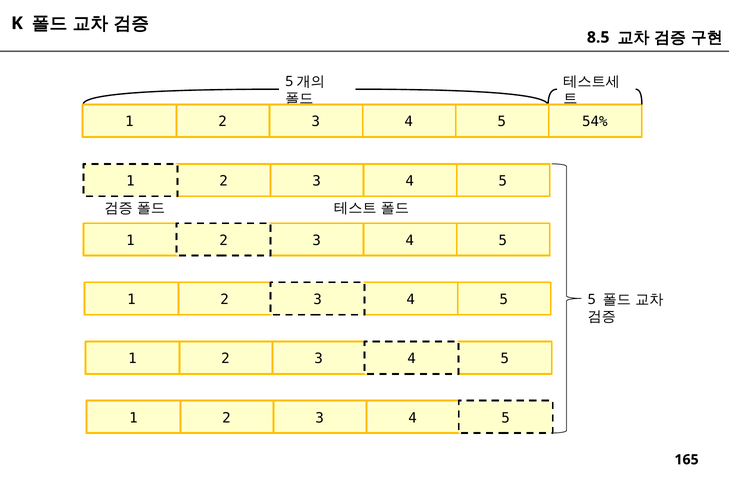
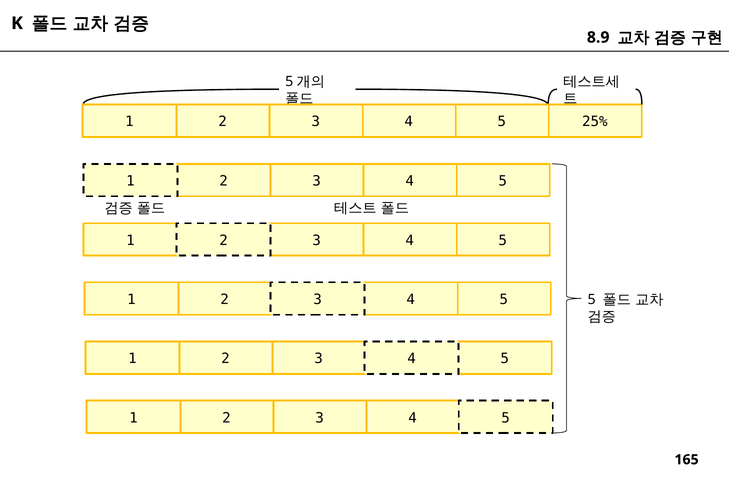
8.5: 8.5 -> 8.9
54%: 54% -> 25%
